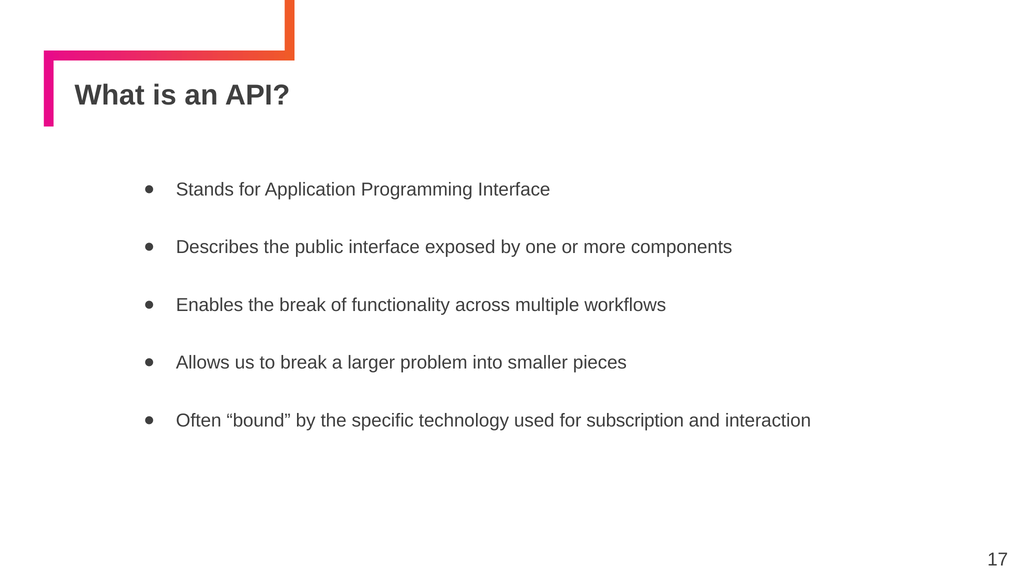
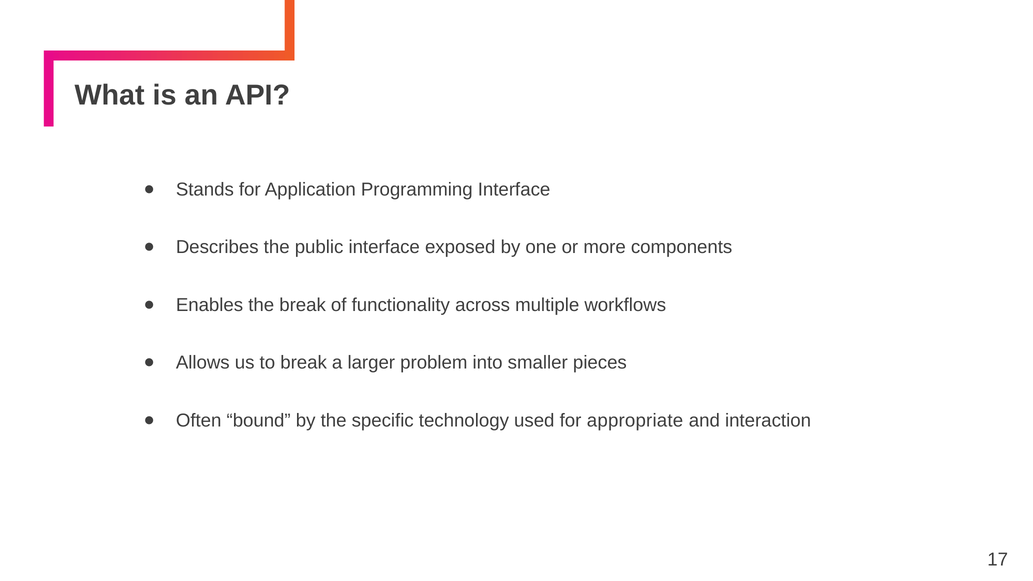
subscription: subscription -> appropriate
